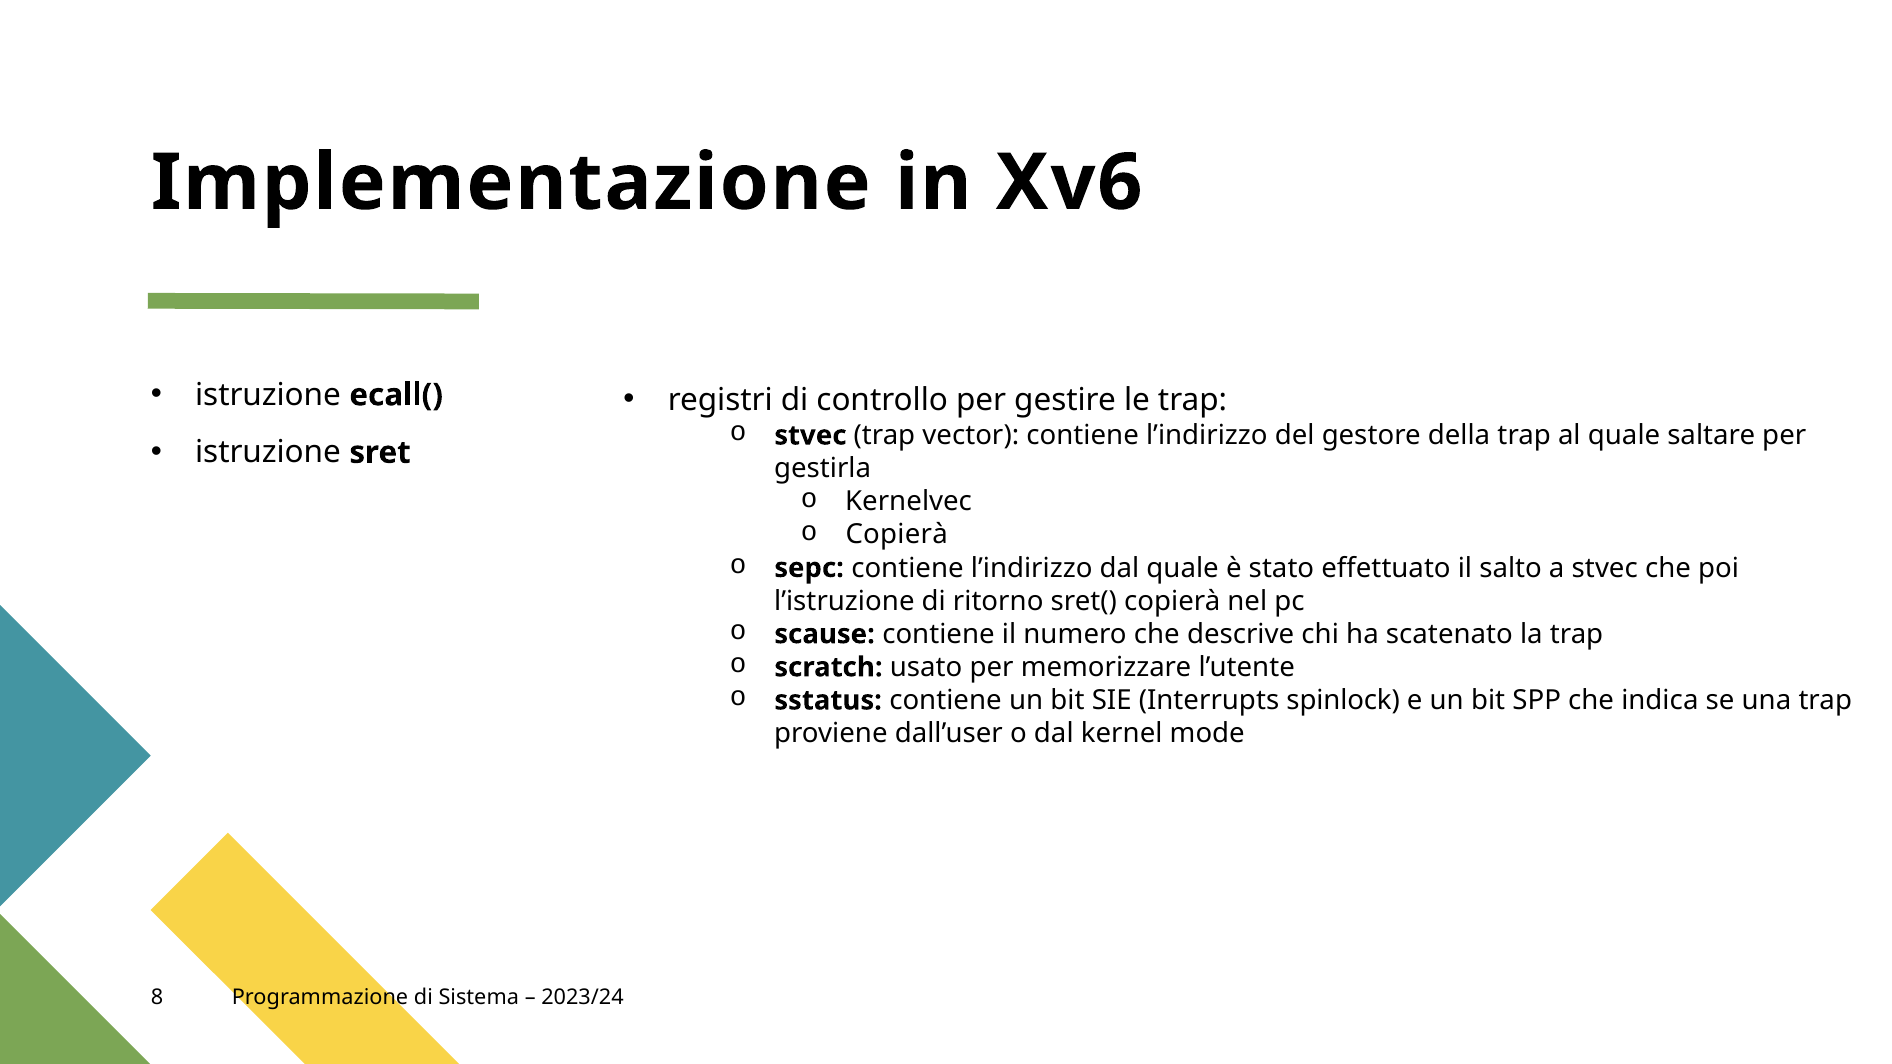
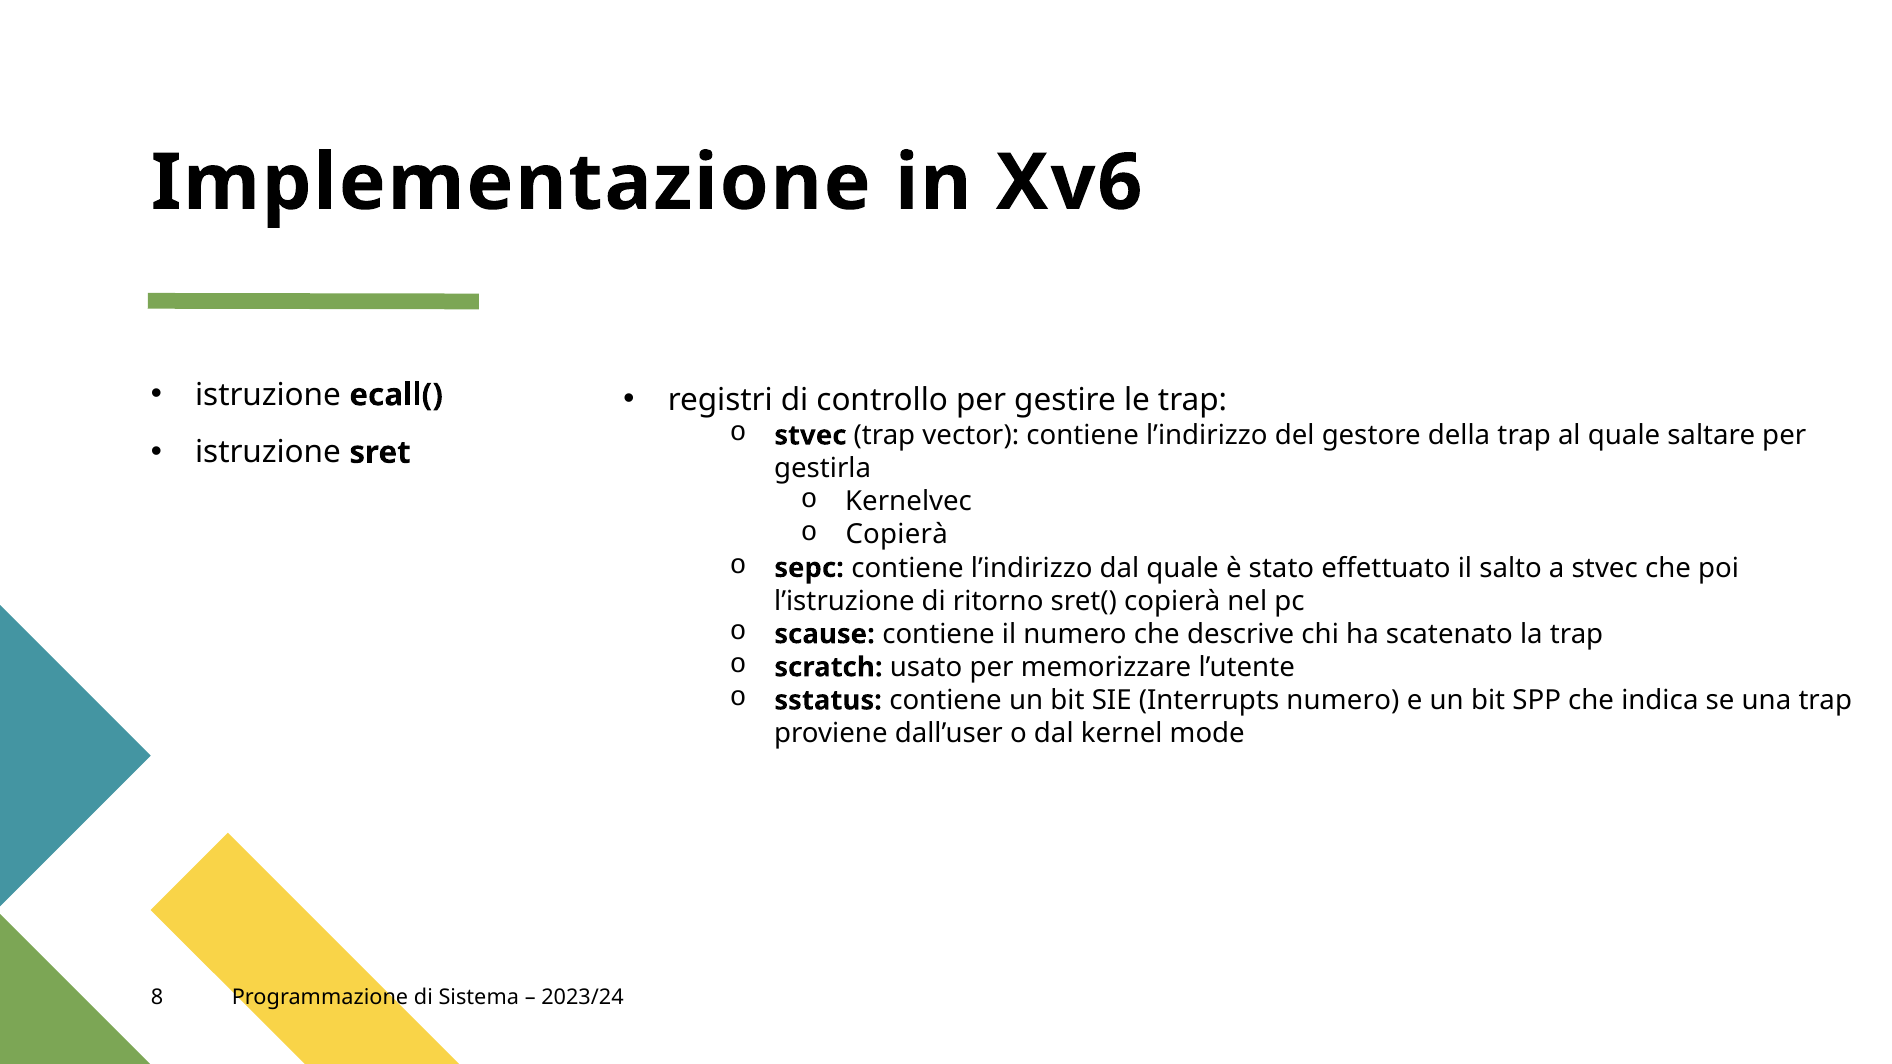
Interrupts spinlock: spinlock -> numero
